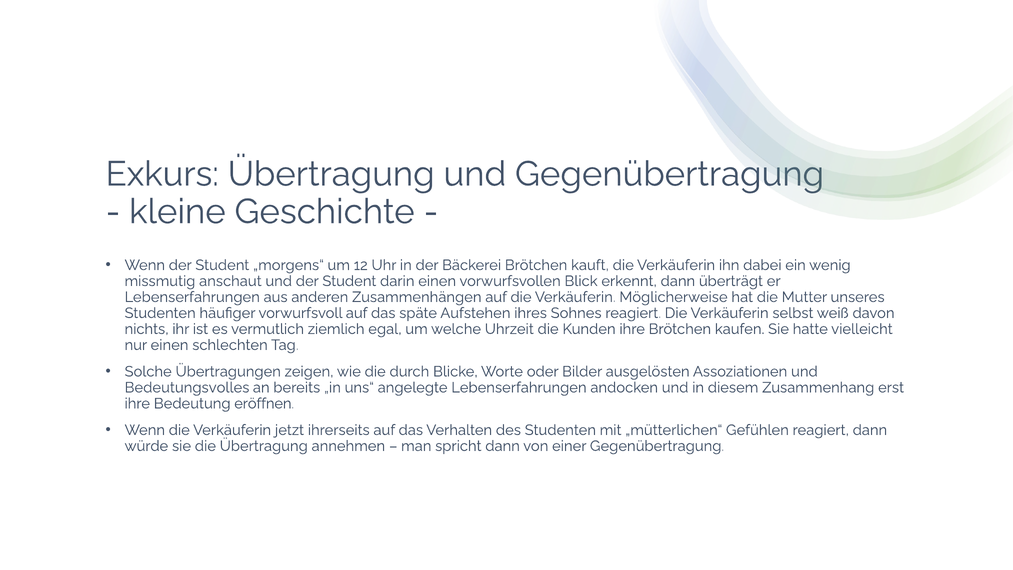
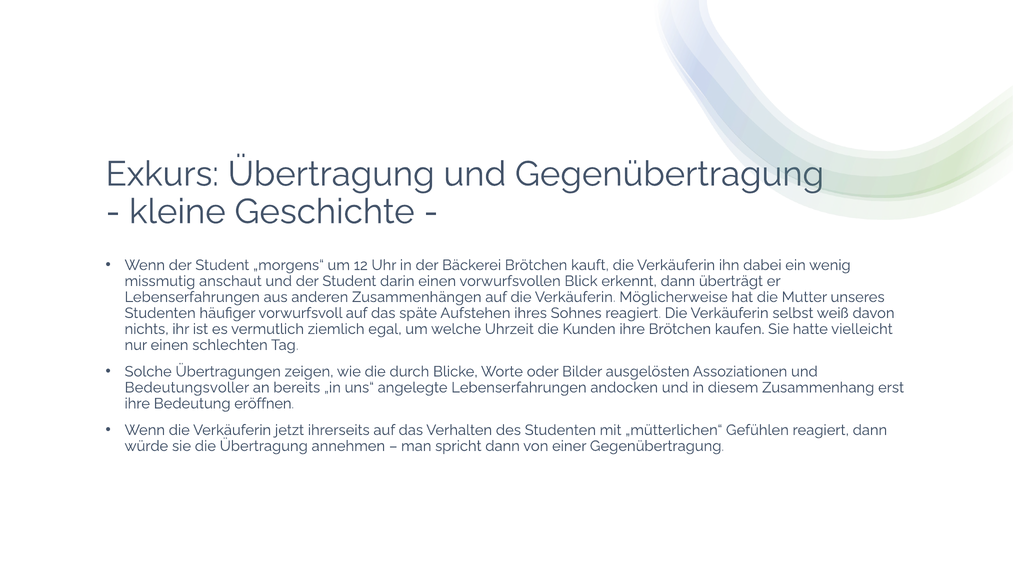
Bedeutungsvolles: Bedeutungsvolles -> Bedeutungsvoller
